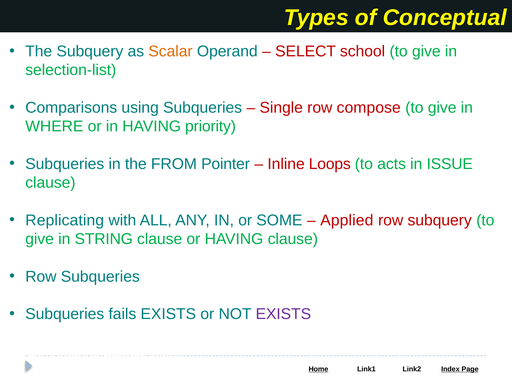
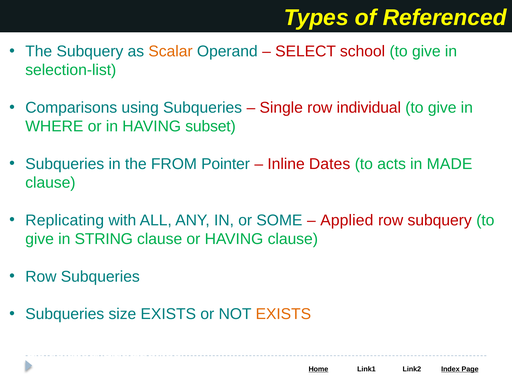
Conceptual: Conceptual -> Referenced
compose: compose -> individual
priority: priority -> subset
Loops: Loops -> Dates
ISSUE: ISSUE -> MADE
fails: fails -> size
EXISTS at (283, 314) colour: purple -> orange
